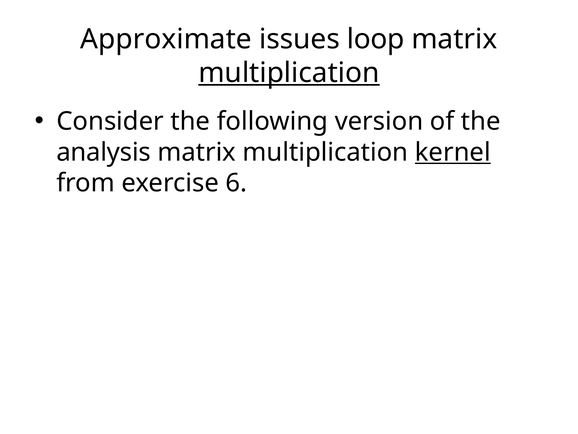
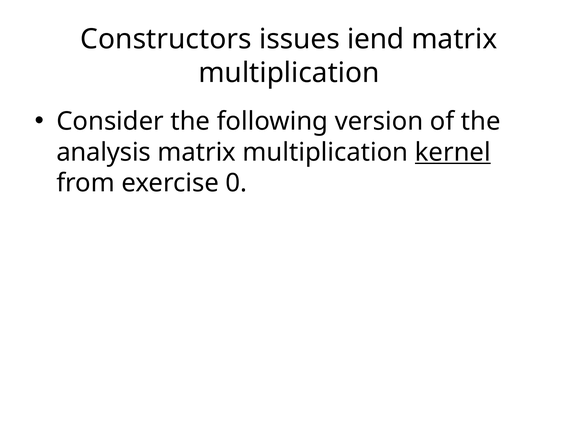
Approximate: Approximate -> Constructors
loop: loop -> iend
multiplication at (289, 73) underline: present -> none
6: 6 -> 0
